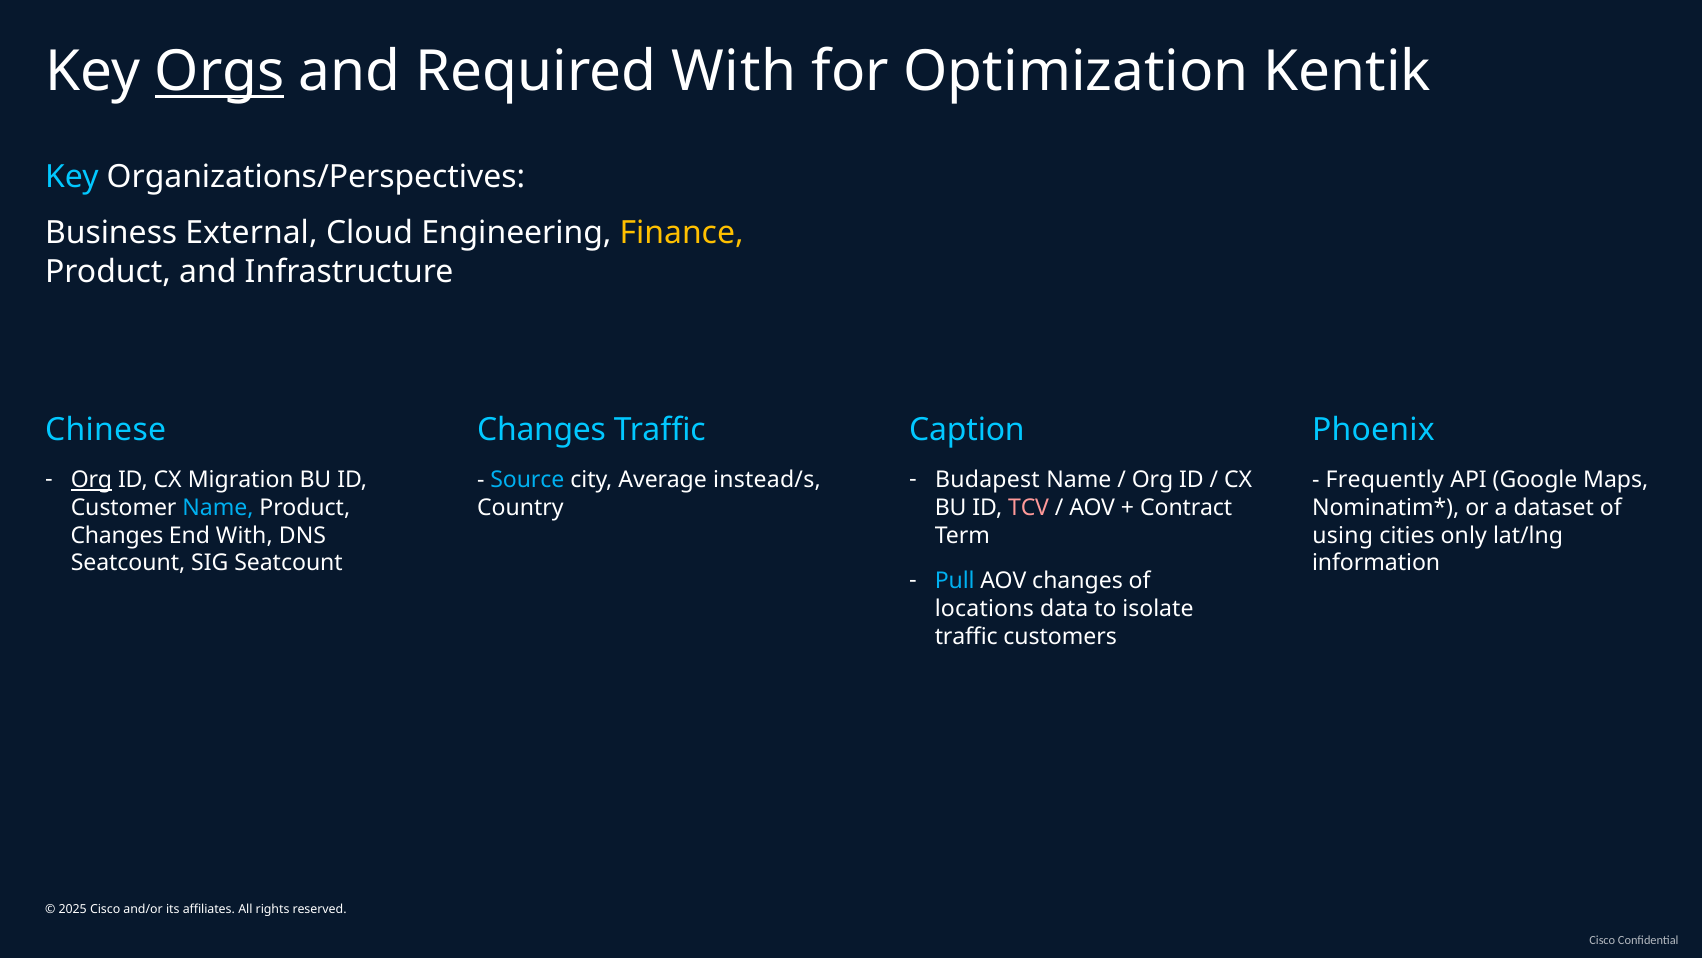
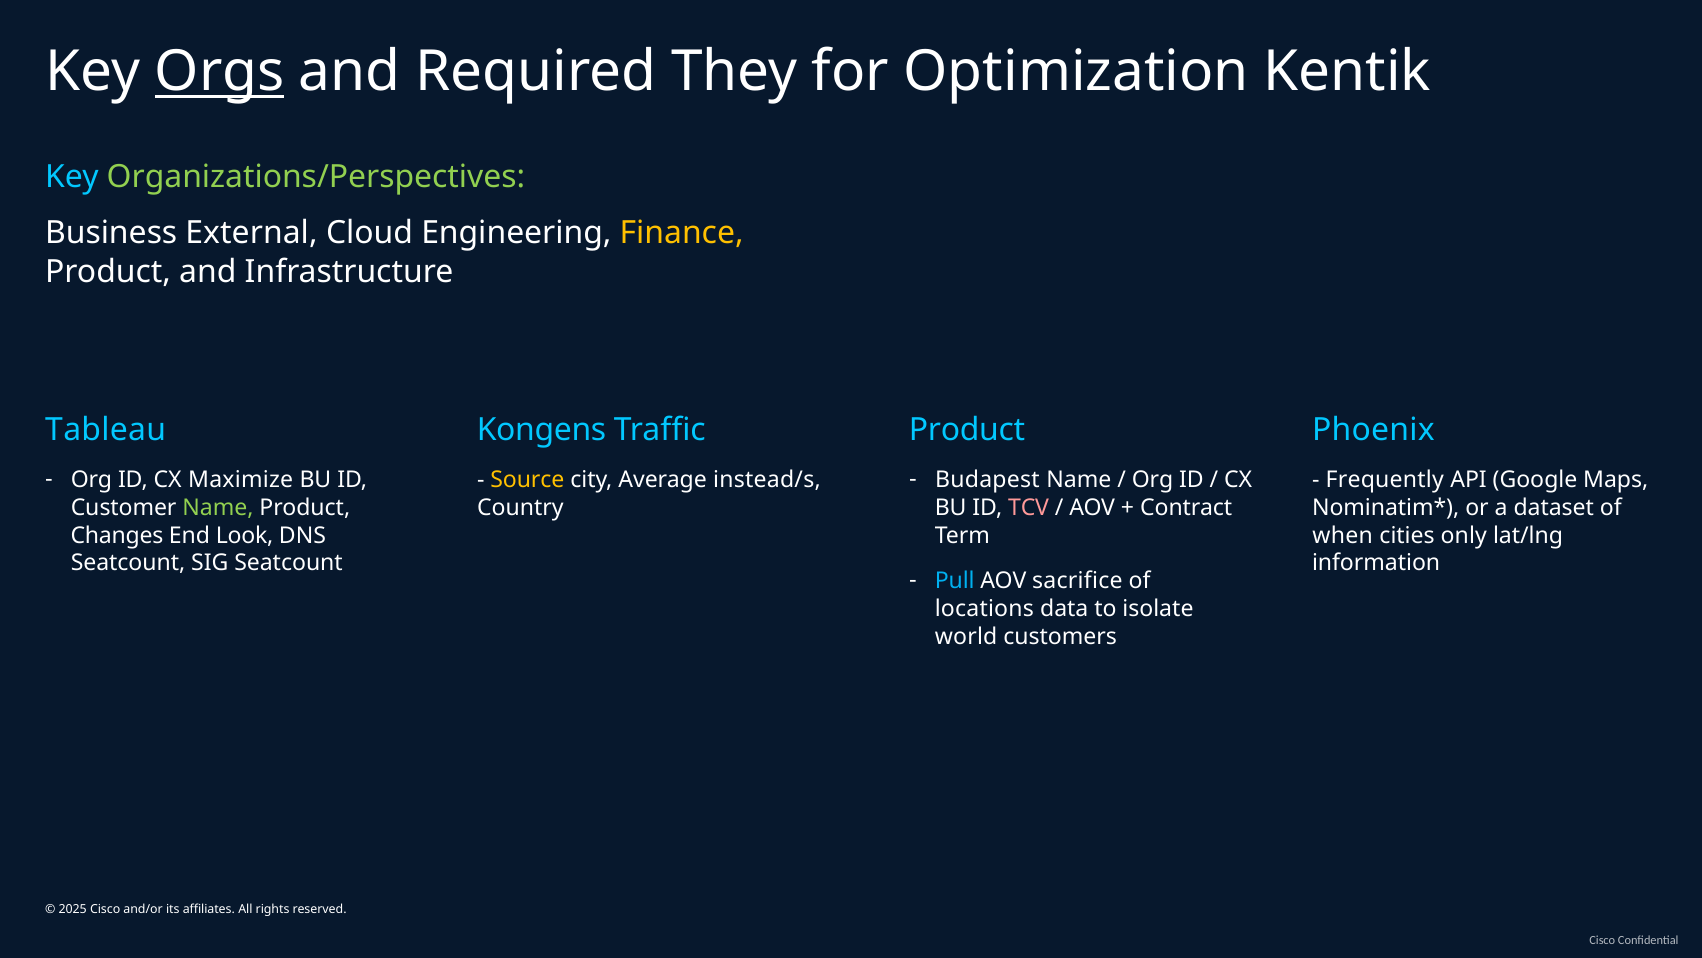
Required With: With -> They
Organizations/Perspectives colour: white -> light green
Chinese: Chinese -> Tableau
Changes at (542, 430): Changes -> Kongens
Caption at (967, 430): Caption -> Product
Org at (91, 480) underline: present -> none
Migration: Migration -> Maximize
Source colour: light blue -> yellow
Name at (218, 508) colour: light blue -> light green
using: using -> when
End With: With -> Look
AOV changes: changes -> sacrifice
traffic at (966, 636): traffic -> world
